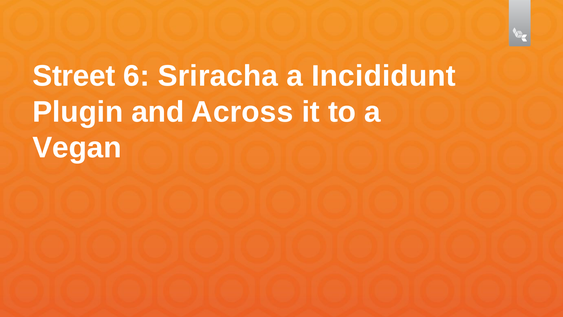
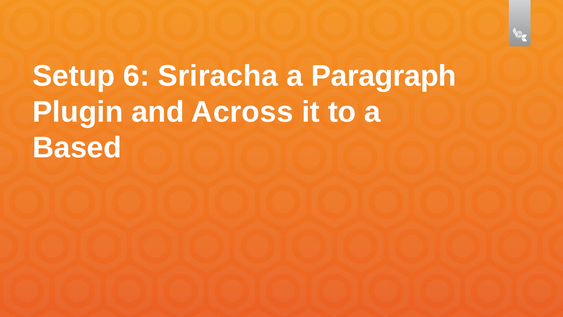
Street: Street -> Setup
Incididunt: Incididunt -> Paragraph
Vegan: Vegan -> Based
